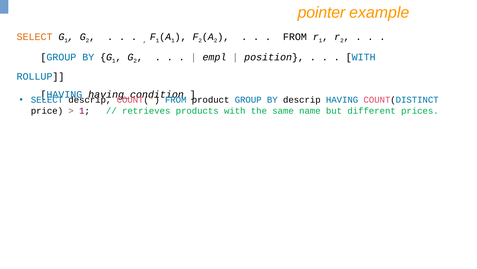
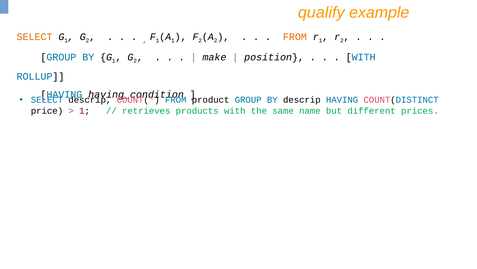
pointer: pointer -> qualify
FROM at (295, 37) colour: black -> orange
empl: empl -> make
